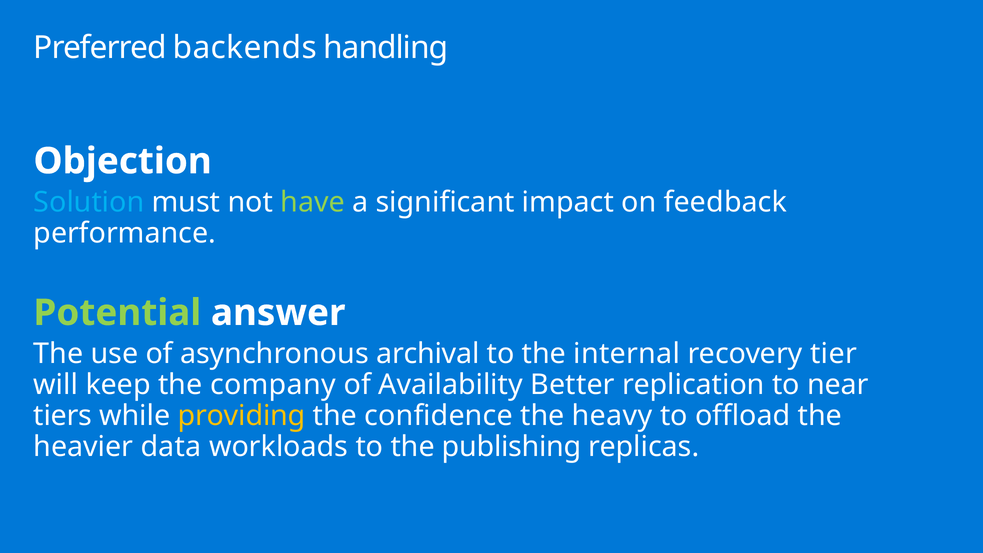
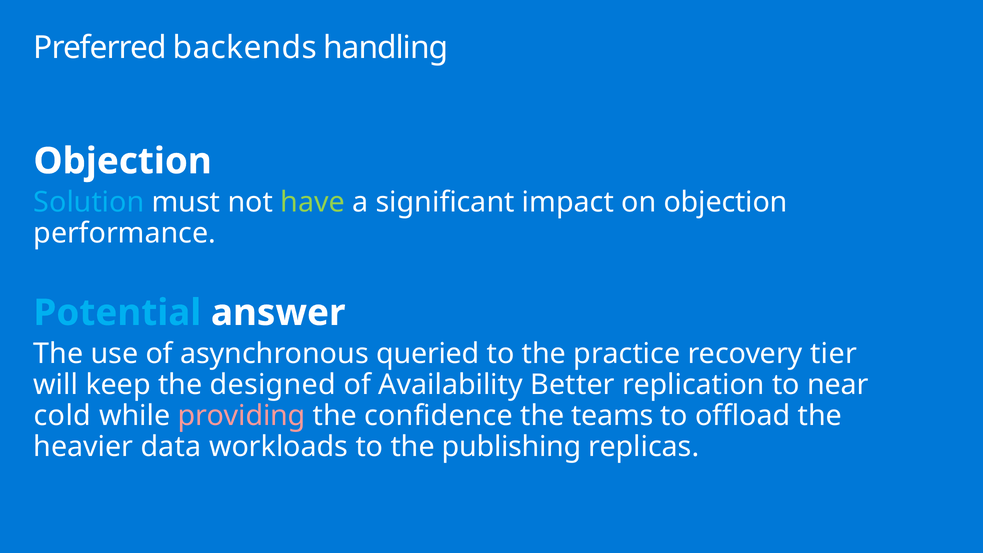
on feedback: feedback -> objection
Potential colour: light green -> light blue
archival: archival -> queried
internal: internal -> practice
company: company -> designed
tiers: tiers -> cold
providing colour: yellow -> pink
heavy: heavy -> teams
